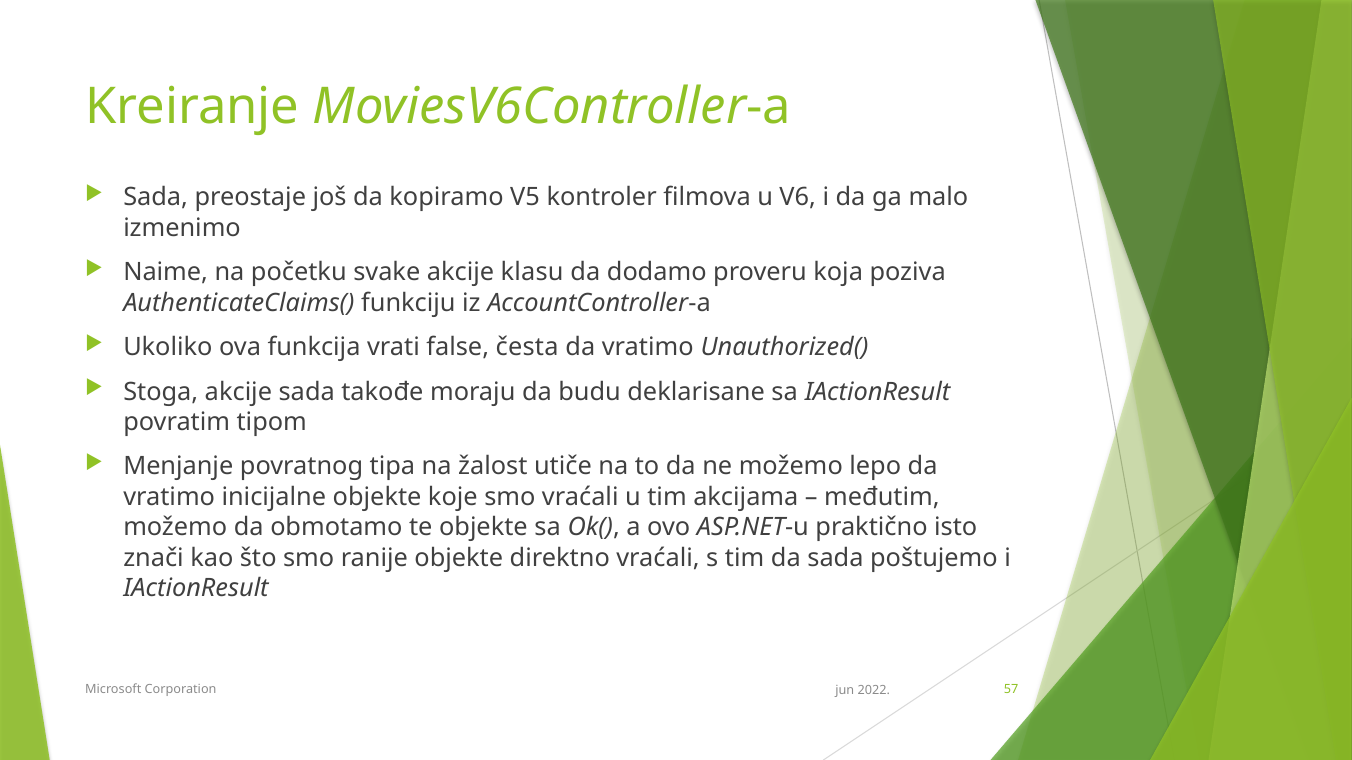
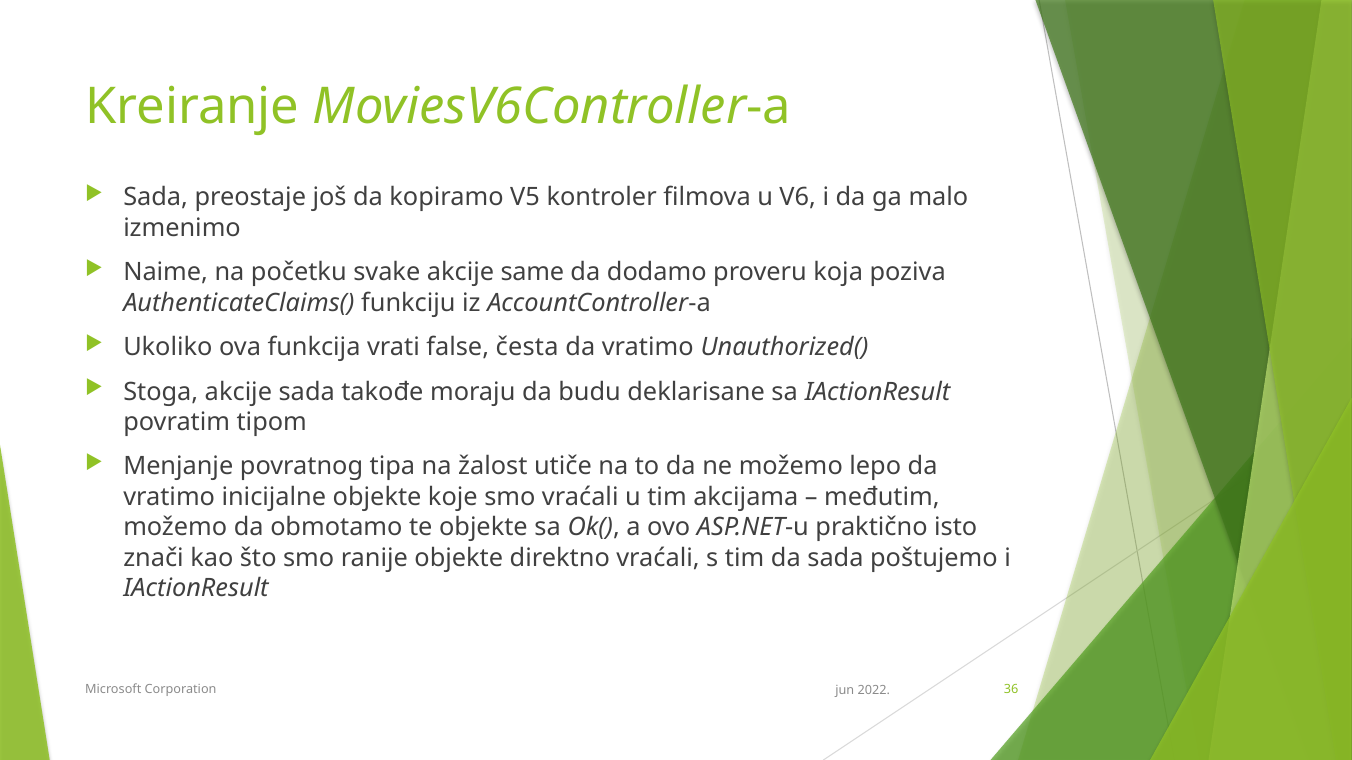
klasu: klasu -> same
57: 57 -> 36
